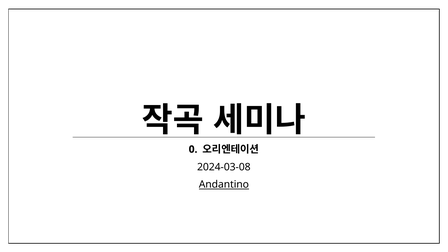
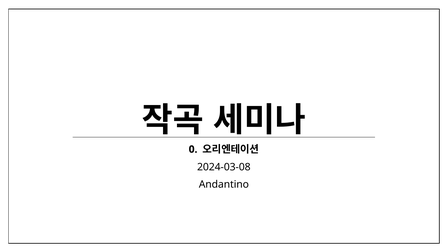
Andantino underline: present -> none
